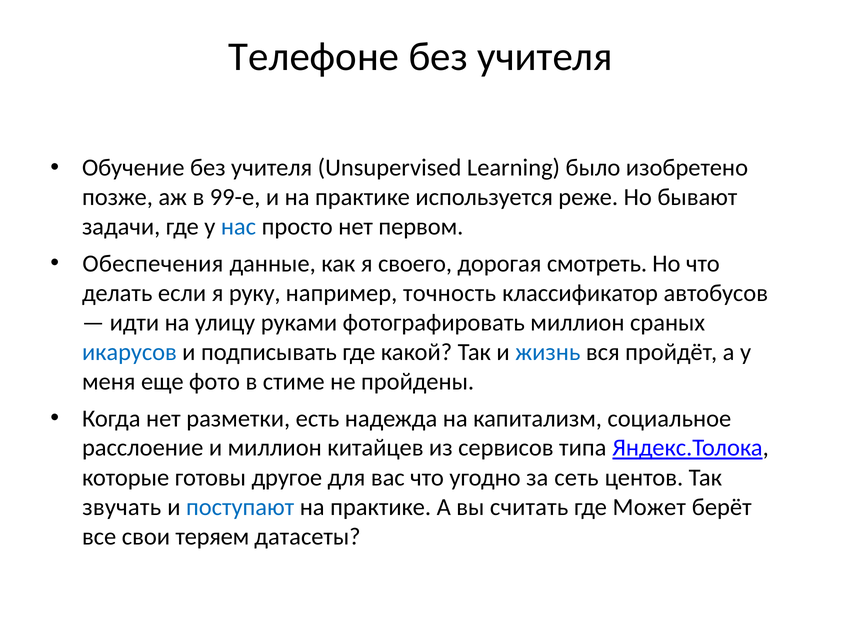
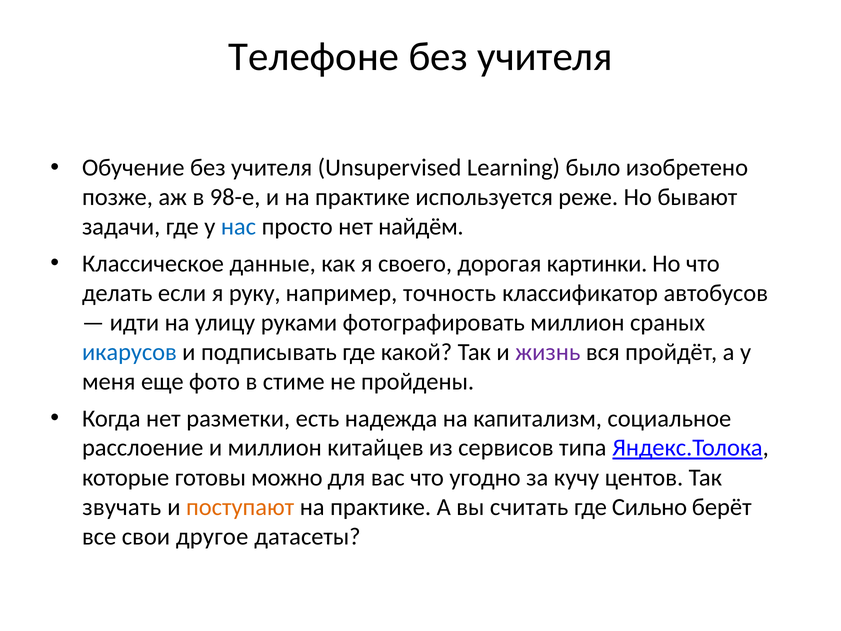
99-е: 99-е -> 98-е
первом: первом -> найдём
Обеспечения: Обеспечения -> Классическое
смотреть: смотреть -> картинки
жизнь colour: blue -> purple
другое: другое -> можно
сеть: сеть -> кучу
поступают colour: blue -> orange
Может: Может -> Сильно
теряем: теряем -> другое
